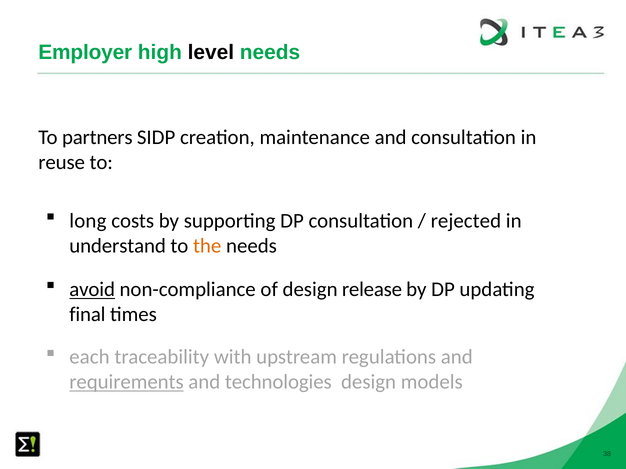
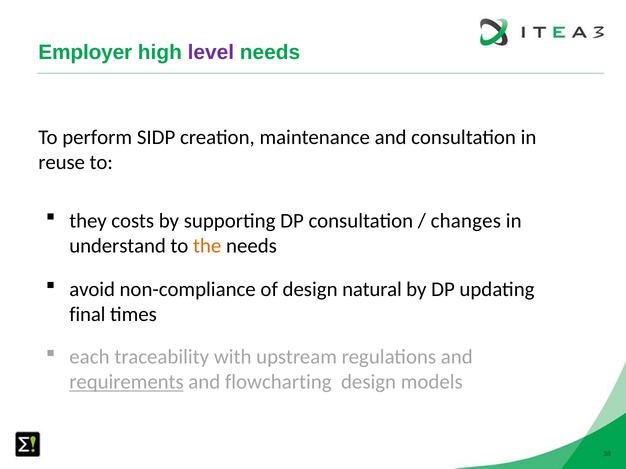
level colour: black -> purple
partners: partners -> perform
long: long -> they
rejected: rejected -> changes
avoid underline: present -> none
release: release -> natural
technologies: technologies -> flowcharting
